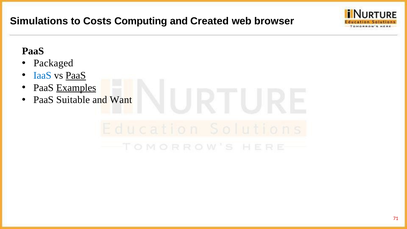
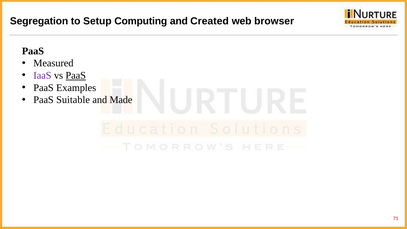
Simulations: Simulations -> Segregation
Costs: Costs -> Setup
Packaged: Packaged -> Measured
IaaS colour: blue -> purple
Examples underline: present -> none
Want: Want -> Made
